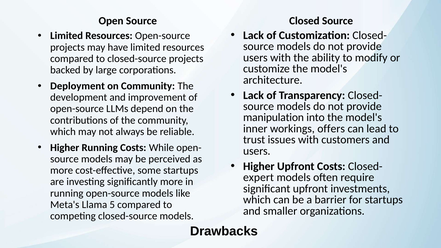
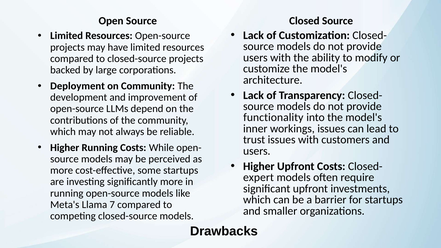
manipulation: manipulation -> functionality
workings offers: offers -> issues
5: 5 -> 7
